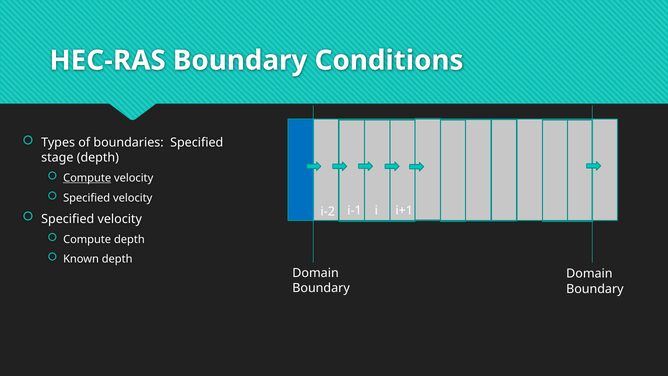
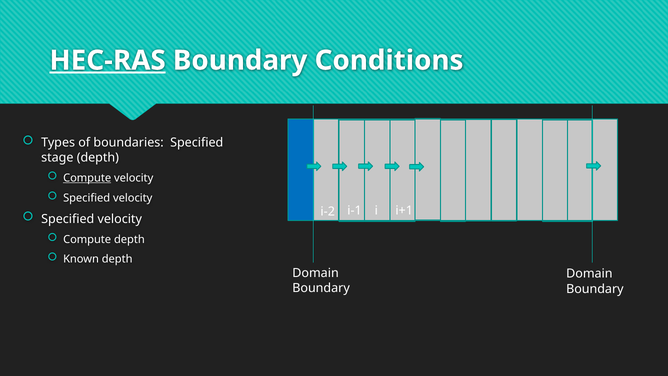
HEC-RAS underline: none -> present
